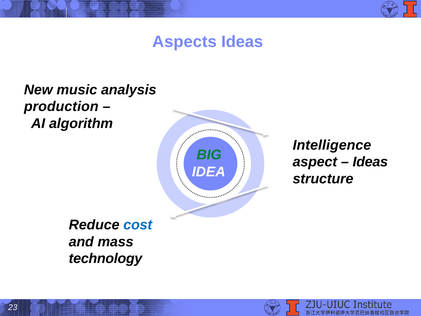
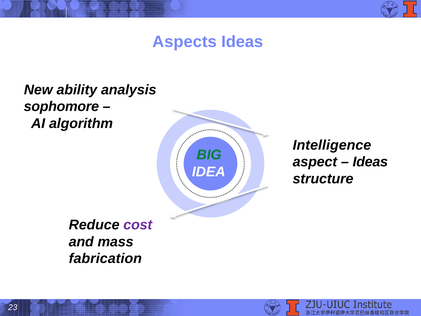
music: music -> ability
production: production -> sophomore
cost colour: blue -> purple
technology: technology -> fabrication
